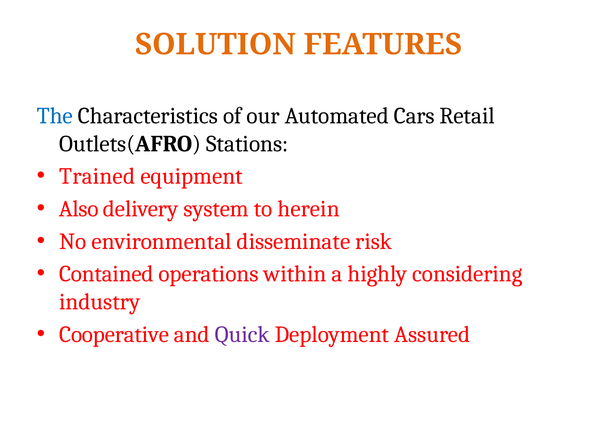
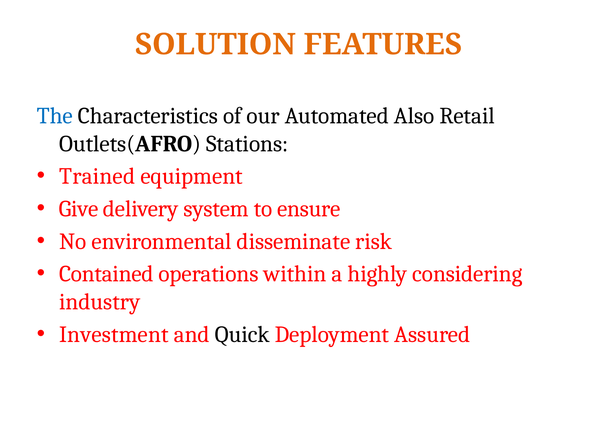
Cars: Cars -> Also
Also: Also -> Give
herein: herein -> ensure
Cooperative: Cooperative -> Investment
Quick colour: purple -> black
